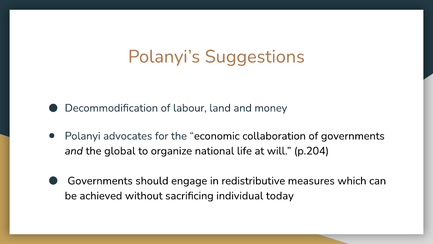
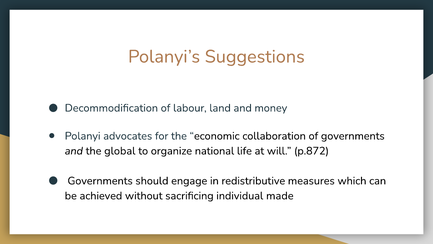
p.204: p.204 -> p.872
today: today -> made
